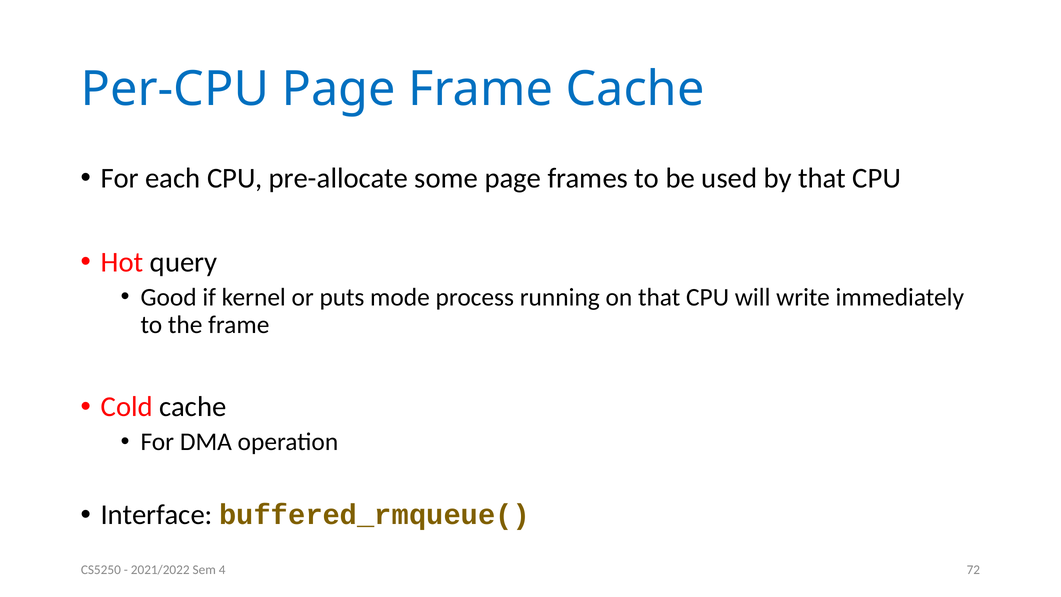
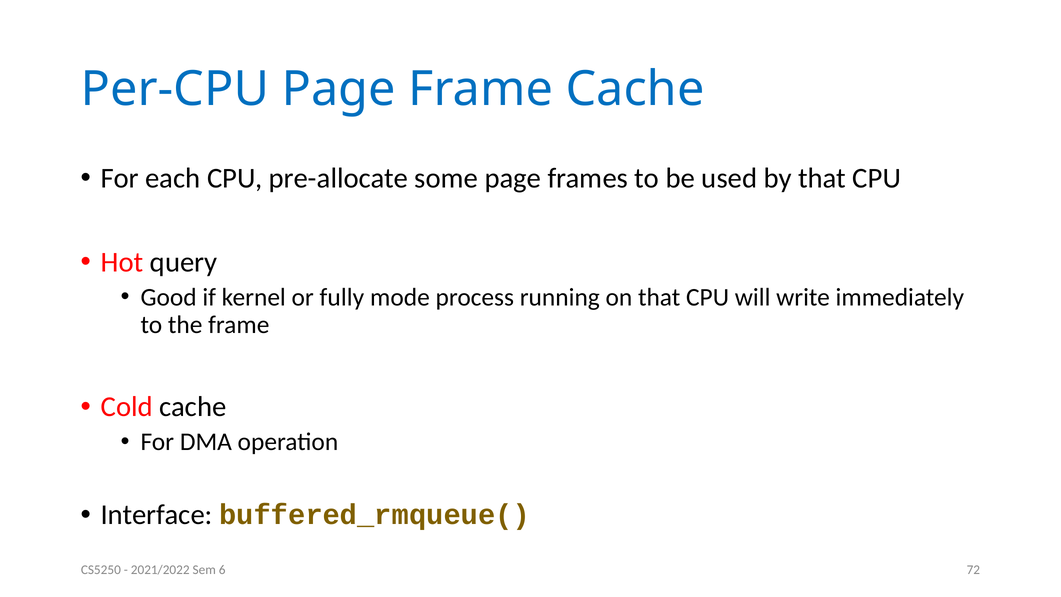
puts: puts -> fully
4: 4 -> 6
